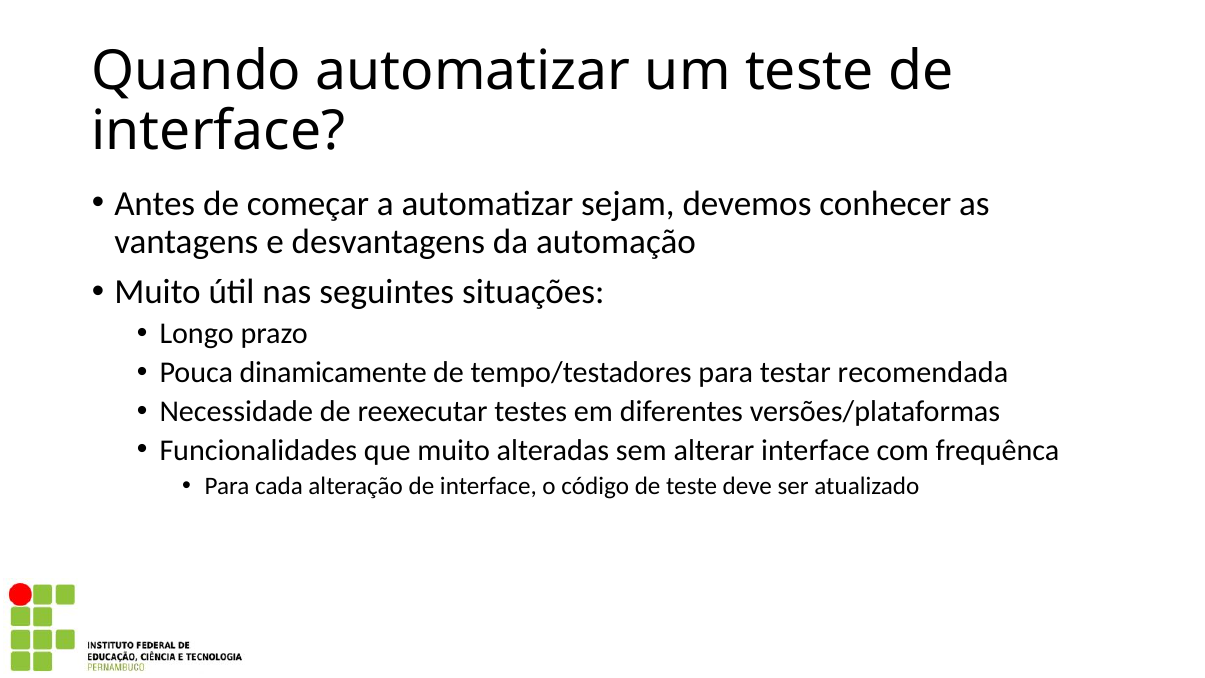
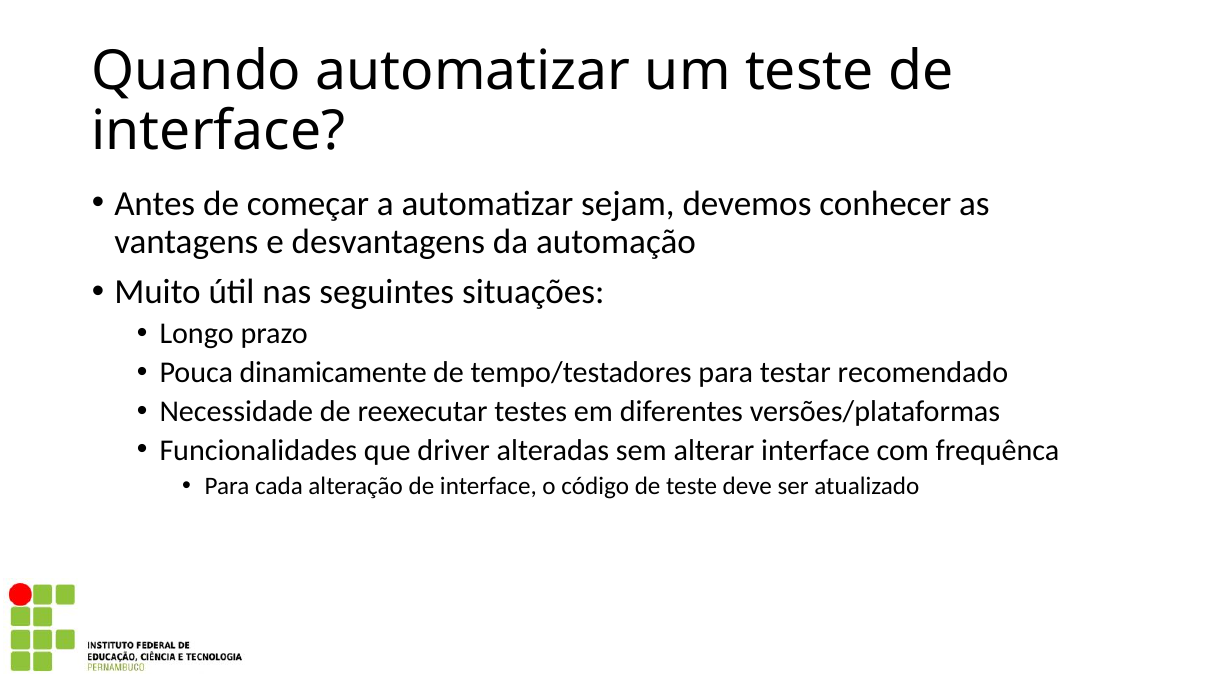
recomendada: recomendada -> recomendado
que muito: muito -> driver
